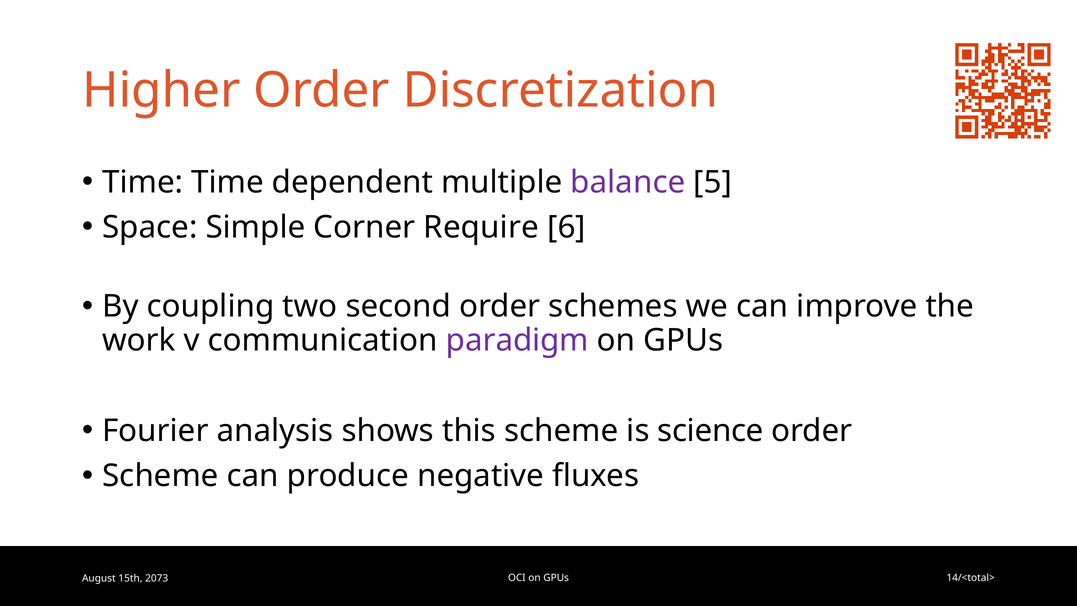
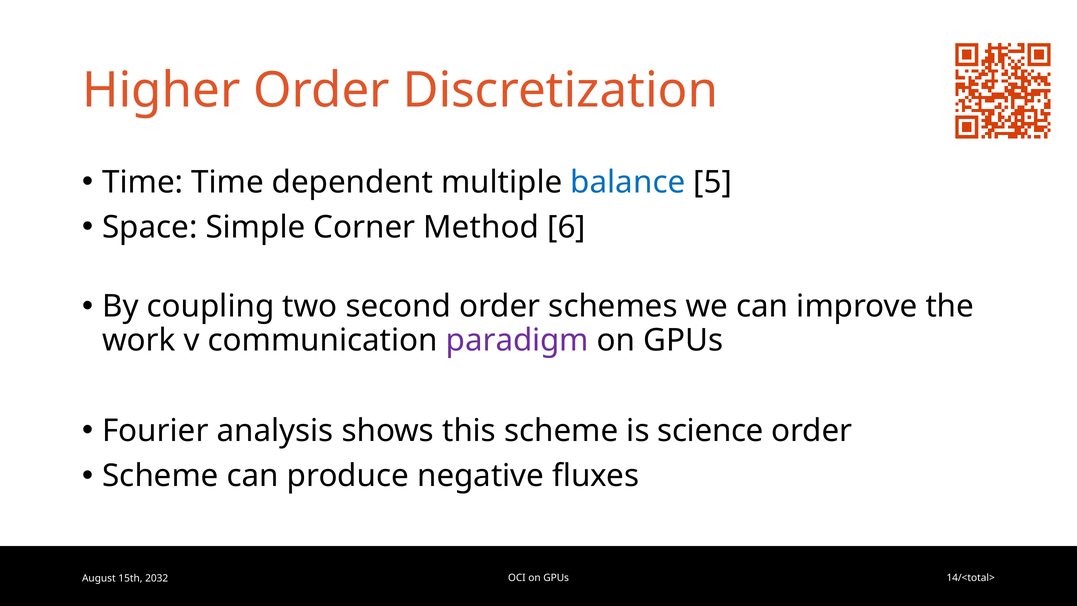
balance colour: purple -> blue
Require: Require -> Method
2073: 2073 -> 2032
